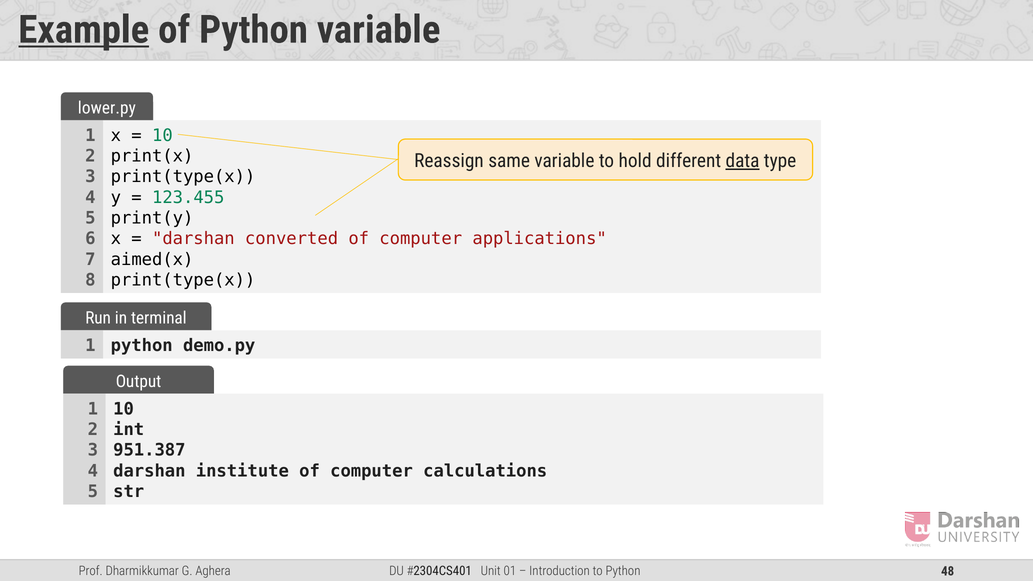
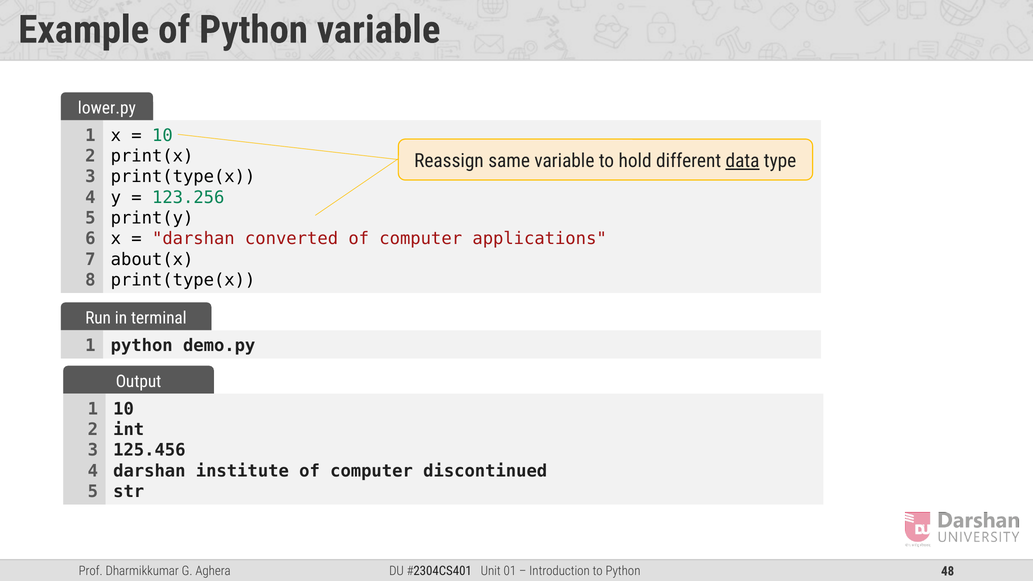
Example underline: present -> none
123.455: 123.455 -> 123.256
aimed(x: aimed(x -> about(x
951.387: 951.387 -> 125.456
calculations: calculations -> discontinued
